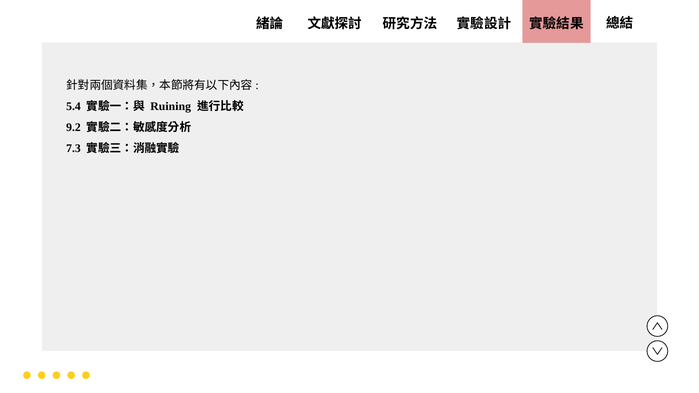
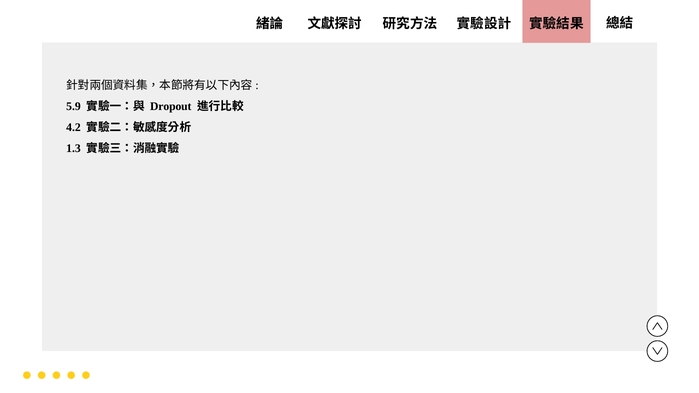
5.4: 5.4 -> 5.9
Ruining: Ruining -> Dropout
9.2: 9.2 -> 4.2
7.3: 7.3 -> 1.3
